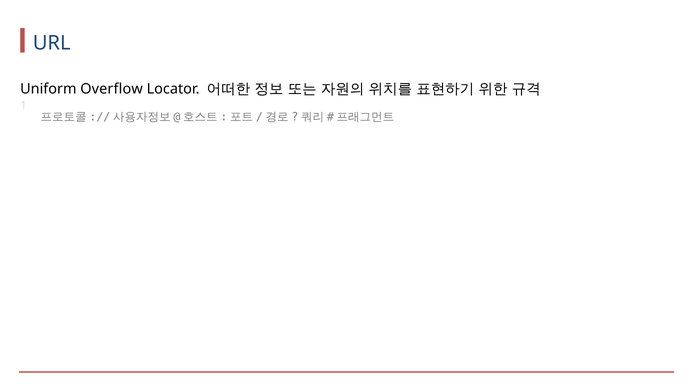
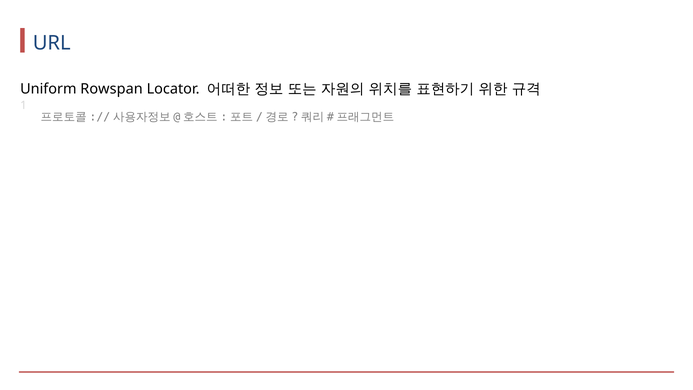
Overflow: Overflow -> Rowspan
